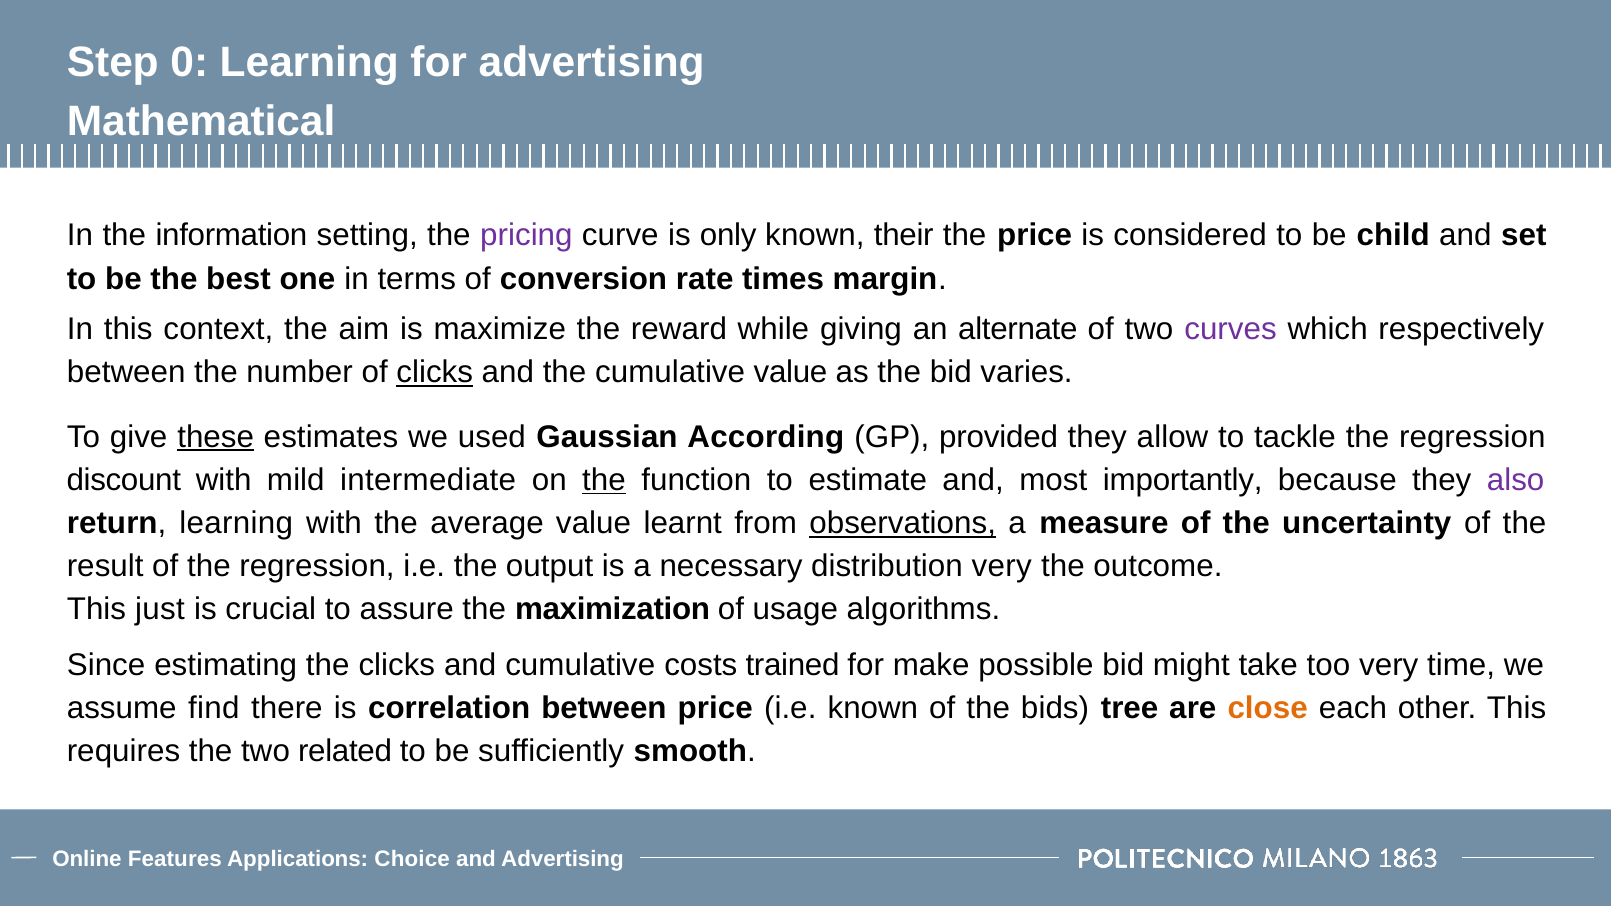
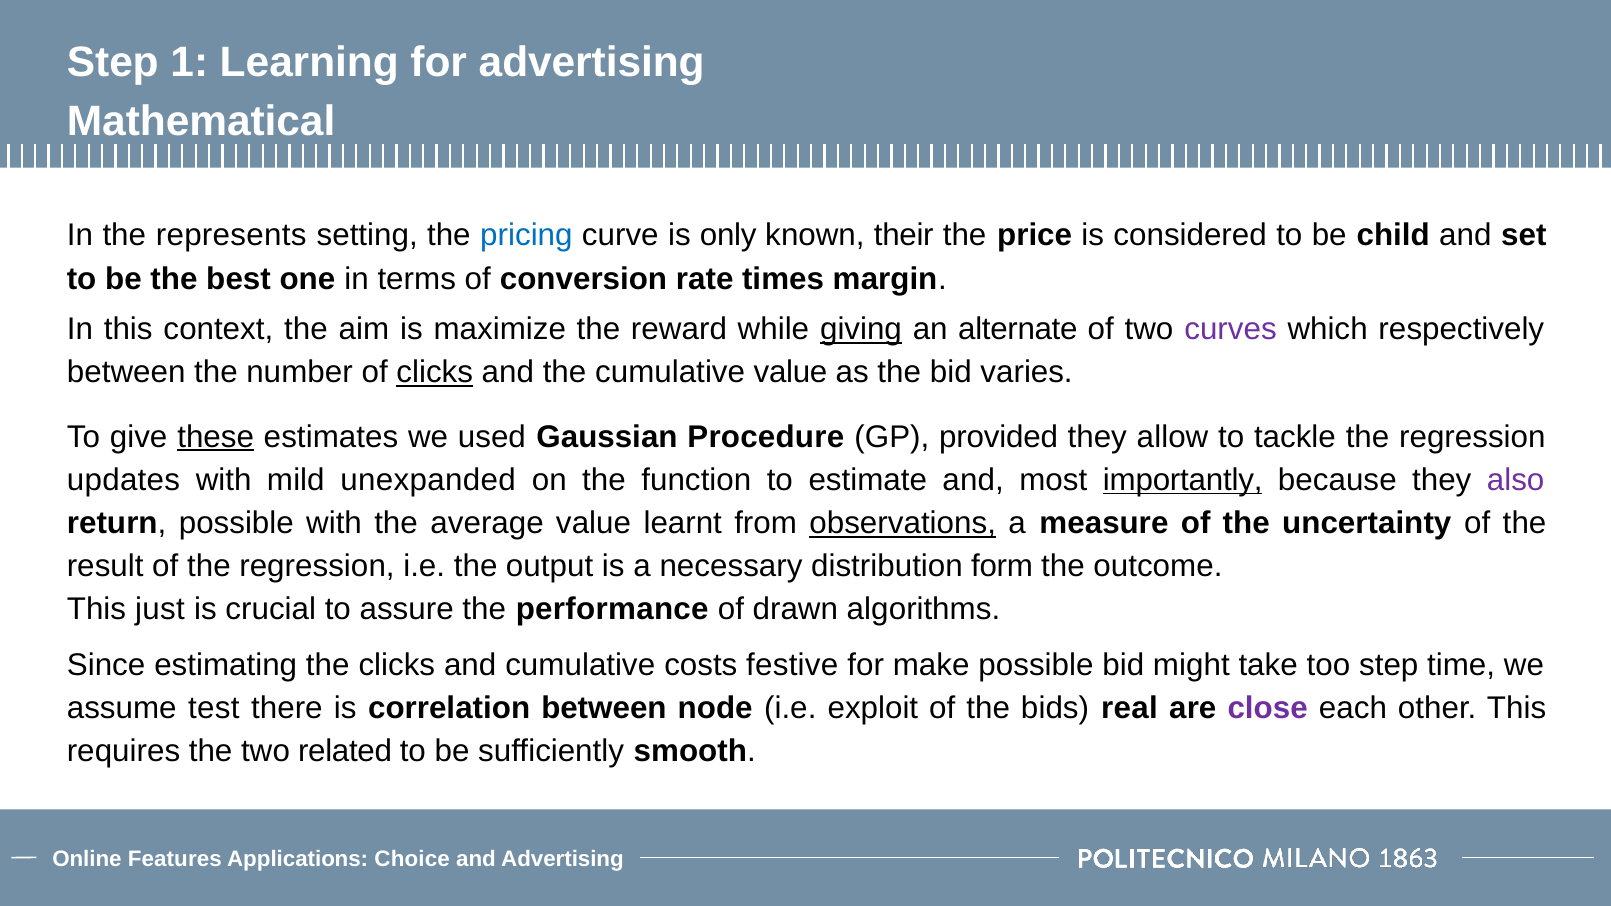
0: 0 -> 1
information: information -> represents
pricing colour: purple -> blue
giving underline: none -> present
According: According -> Procedure
discount: discount -> updates
intermediate: intermediate -> unexpanded
the at (604, 480) underline: present -> none
importantly underline: none -> present
return learning: learning -> possible
distribution very: very -> form
maximization: maximization -> performance
usage: usage -> drawn
trained: trained -> festive
too very: very -> step
find: find -> test
between price: price -> node
i.e known: known -> exploit
tree: tree -> real
close colour: orange -> purple
